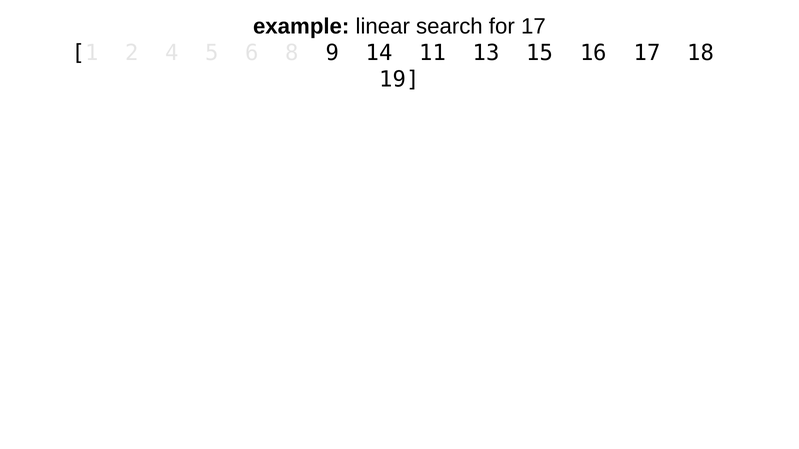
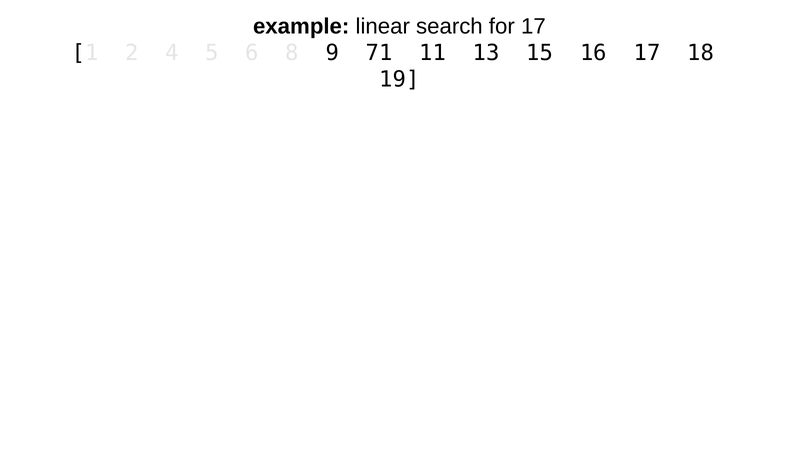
14: 14 -> 71
